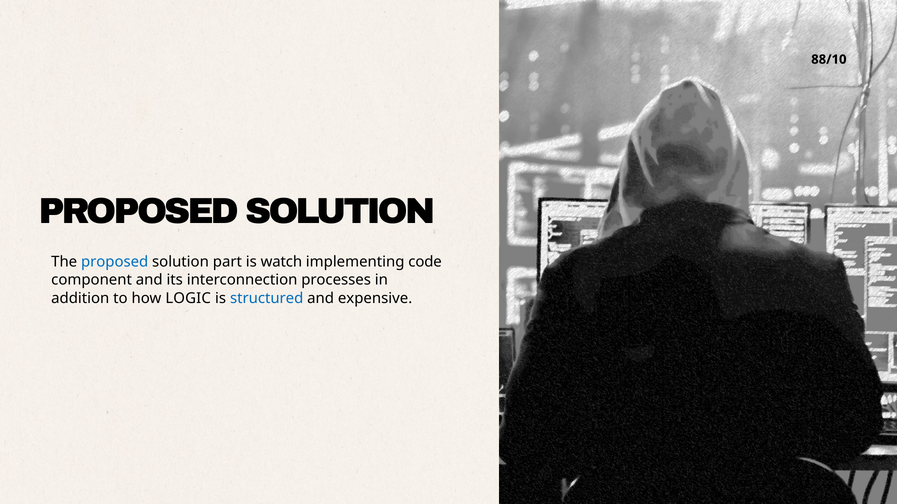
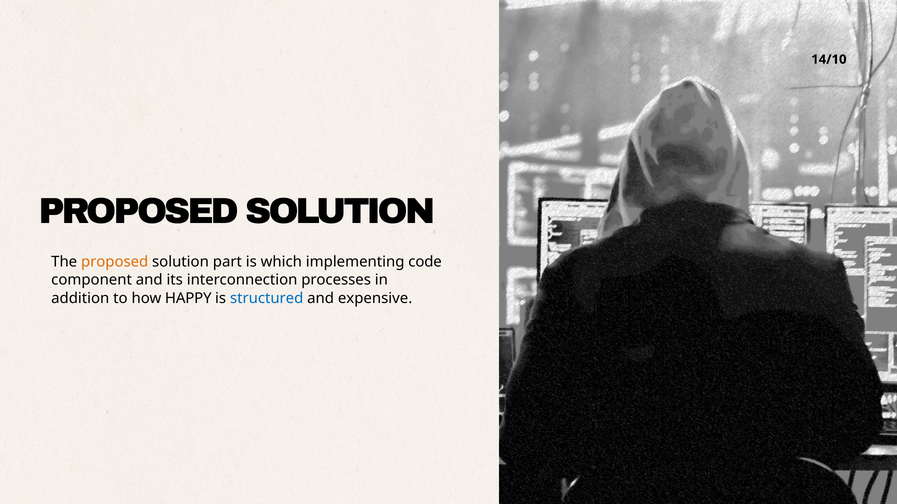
88/10: 88/10 -> 14/10
proposed at (115, 262) colour: blue -> orange
watch: watch -> which
LOGIC: LOGIC -> HAPPY
